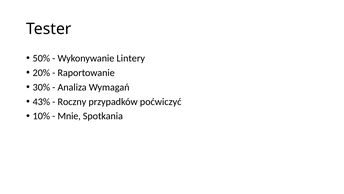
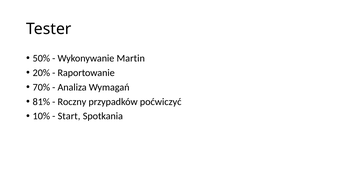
Lintery: Lintery -> Martin
30%: 30% -> 70%
43%: 43% -> 81%
Mnie: Mnie -> Start
